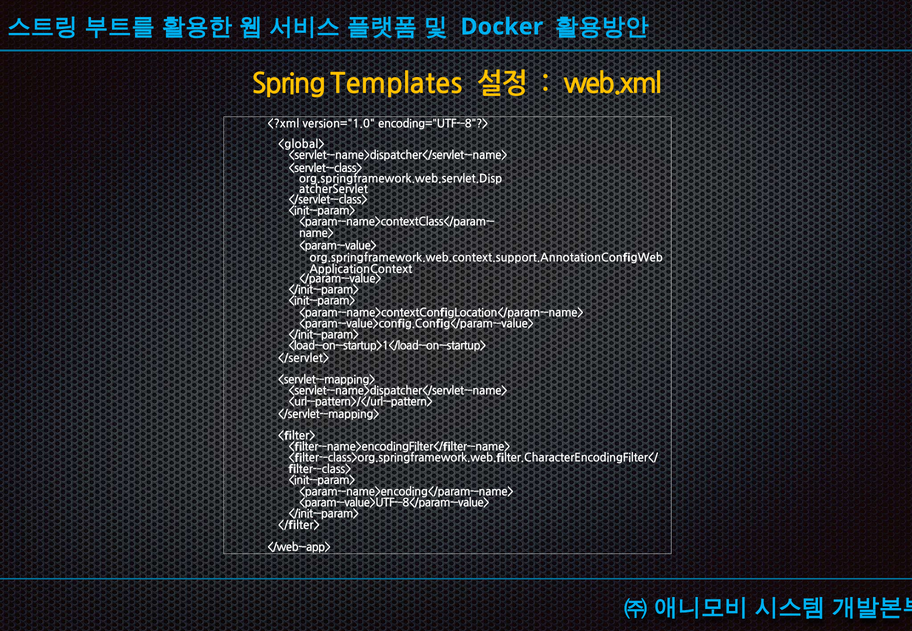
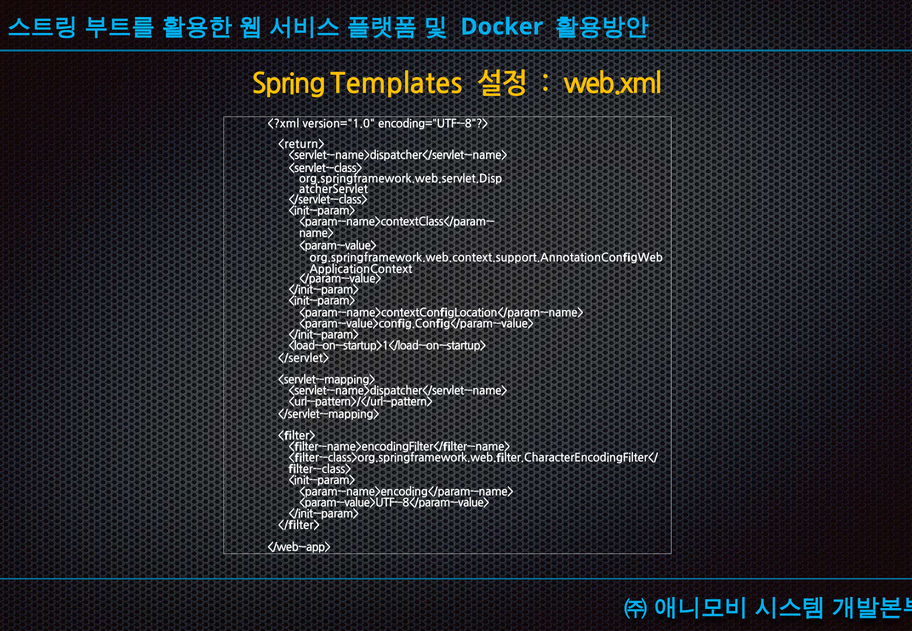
<global>: <global> -> <return>
